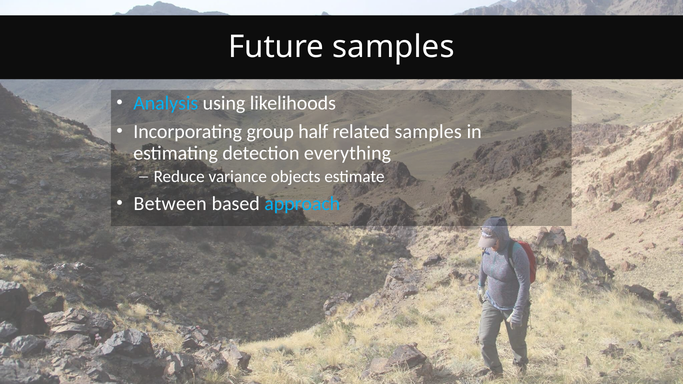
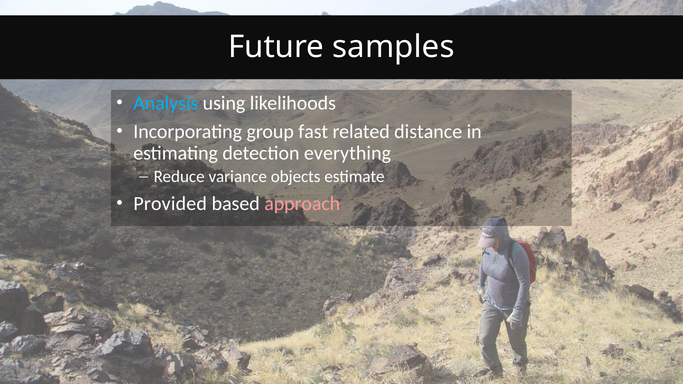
half: half -> fast
related samples: samples -> distance
Between: Between -> Provided
approach colour: light blue -> pink
